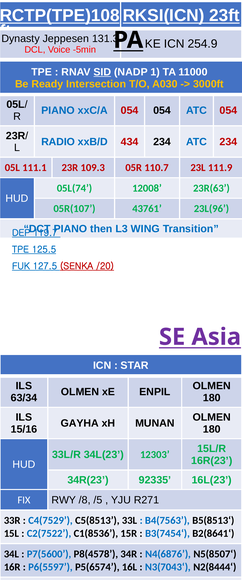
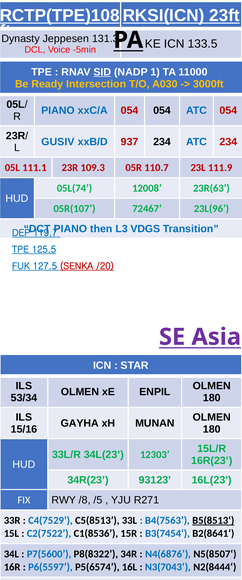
254.9: 254.9 -> 133.5
RADIO: RADIO -> GUSIV
434: 434 -> 937
43761: 43761 -> 72467
WING: WING -> VDGS
63/34: 63/34 -> 53/34
92335: 92335 -> 93123
B5(8513‘ underline: none -> present
P8(4578: P8(4578 -> P8(8322
